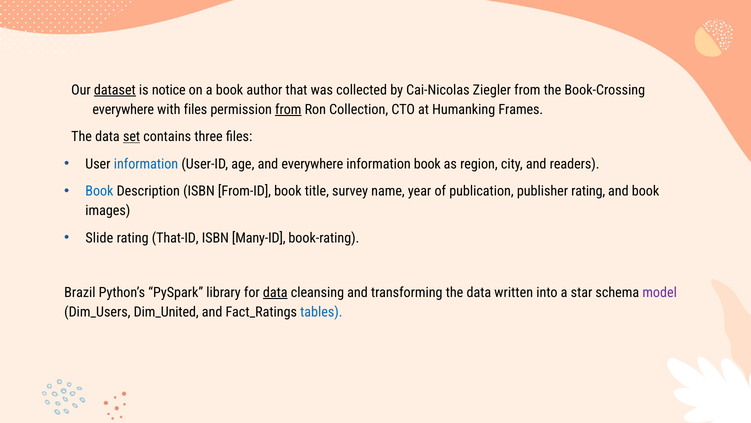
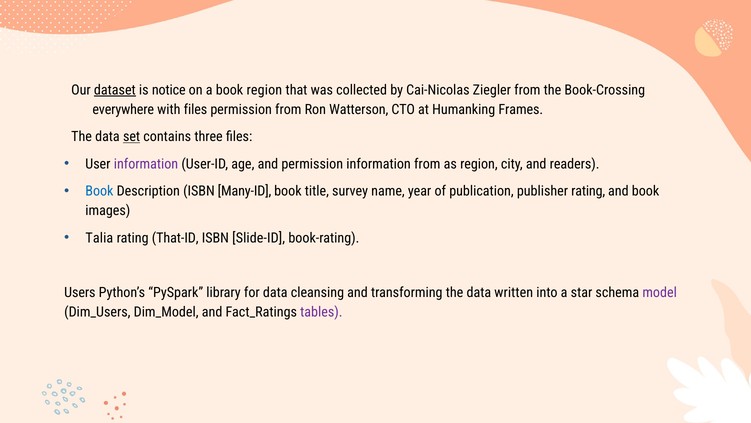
book author: author -> region
from at (288, 109) underline: present -> none
Collection: Collection -> Watterson
information at (146, 164) colour: blue -> purple
and everywhere: everywhere -> permission
information book: book -> from
From-ID: From-ID -> Many-ID
Slide: Slide -> Talia
Many-ID: Many-ID -> Slide-ID
Brazil: Brazil -> Users
data at (275, 292) underline: present -> none
Dim_United: Dim_United -> Dim_Model
tables colour: blue -> purple
